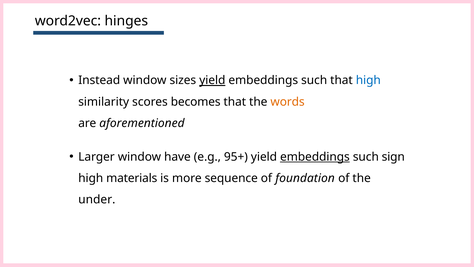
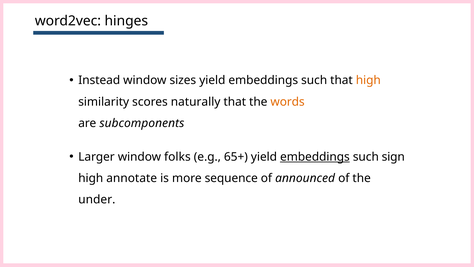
yield at (212, 80) underline: present -> none
high at (368, 80) colour: blue -> orange
becomes: becomes -> naturally
aforementioned: aforementioned -> subcomponents
have: have -> folks
95+: 95+ -> 65+
materials: materials -> annotate
foundation: foundation -> announced
